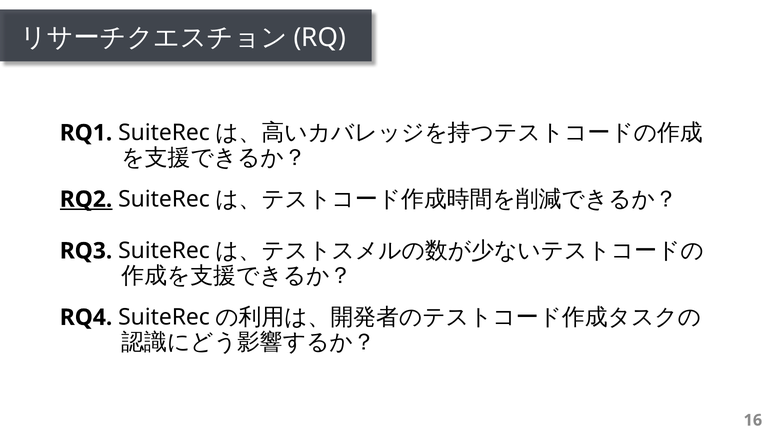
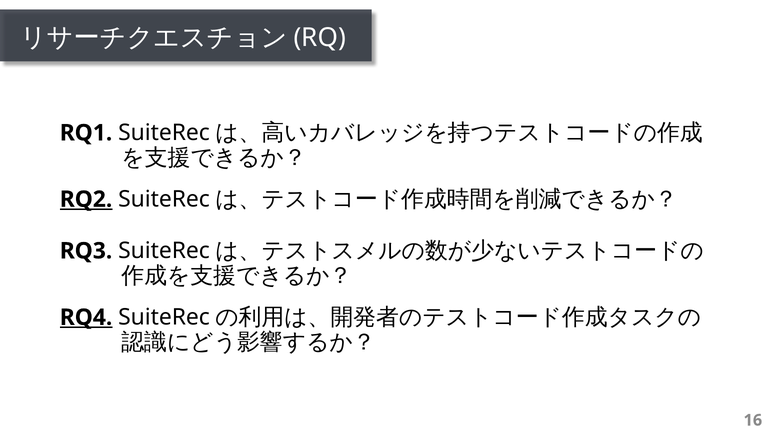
RQ4 underline: none -> present
